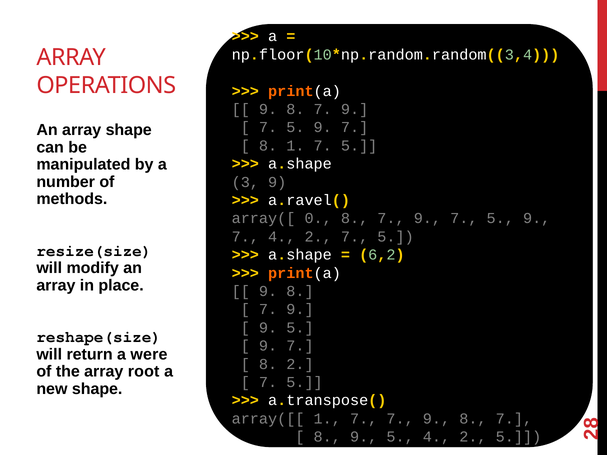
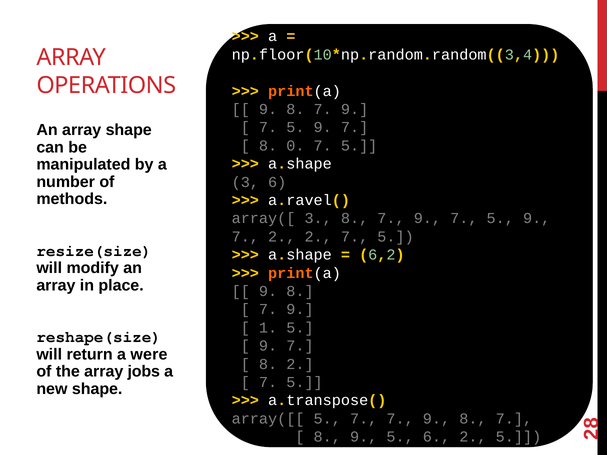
8 1: 1 -> 0
3 9: 9 -> 6
array([ 0: 0 -> 3
7 4: 4 -> 2
9 at (268, 328): 9 -> 1
root: root -> jobs
array([[ 1: 1 -> 5
5 4: 4 -> 6
